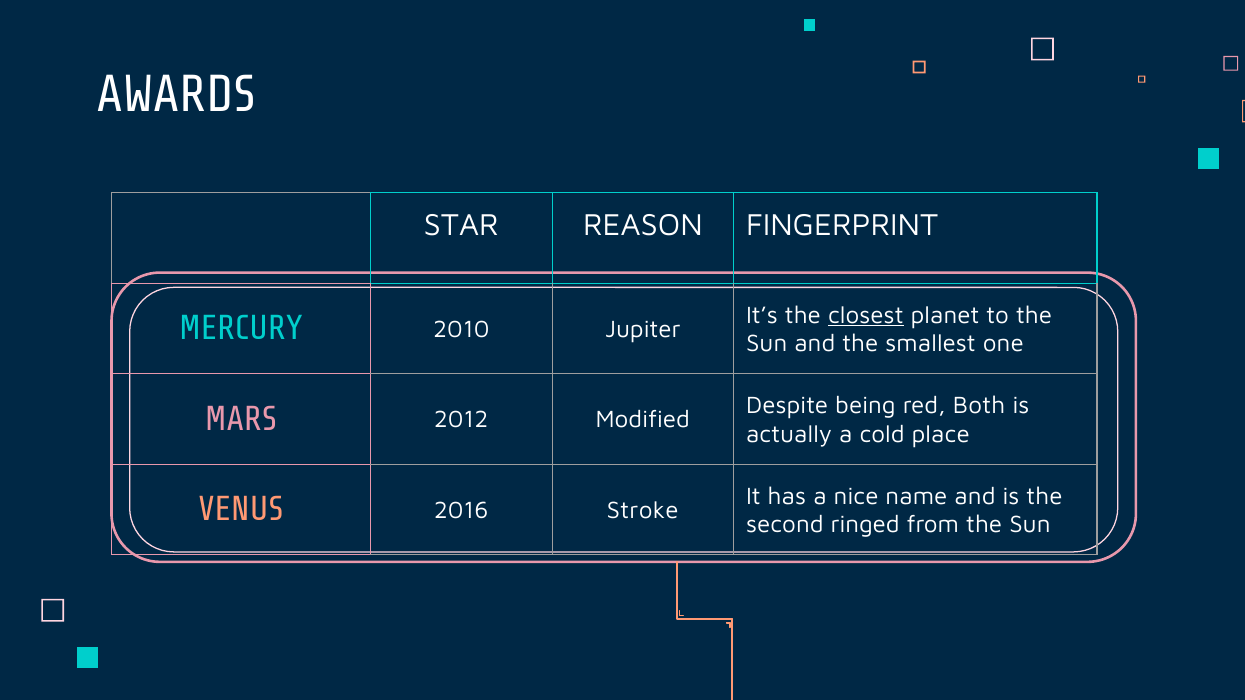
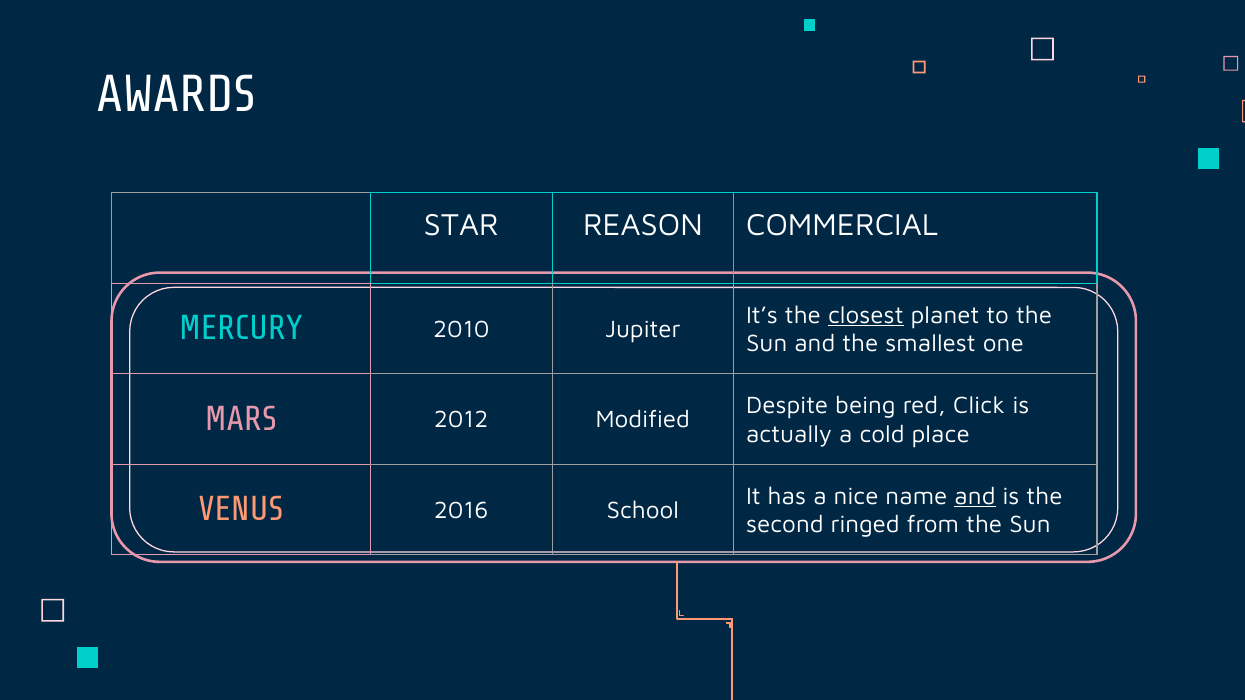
FINGERPRINT: FINGERPRINT -> COMMERCIAL
Both: Both -> Click
and at (975, 496) underline: none -> present
Stroke: Stroke -> School
